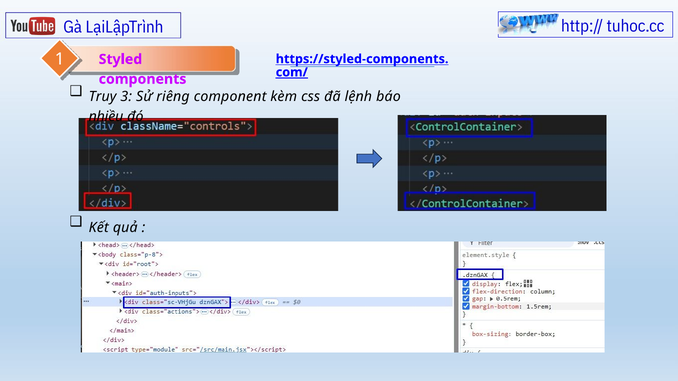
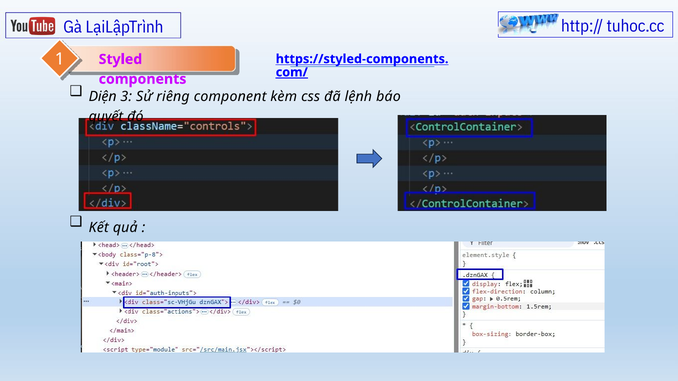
Truy: Truy -> Diện
nhiều: nhiều -> quyết
